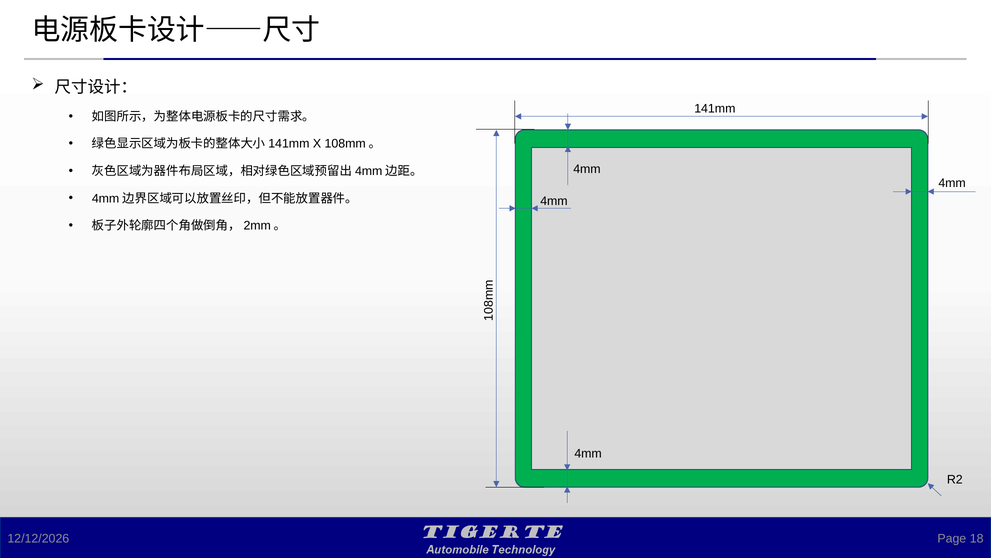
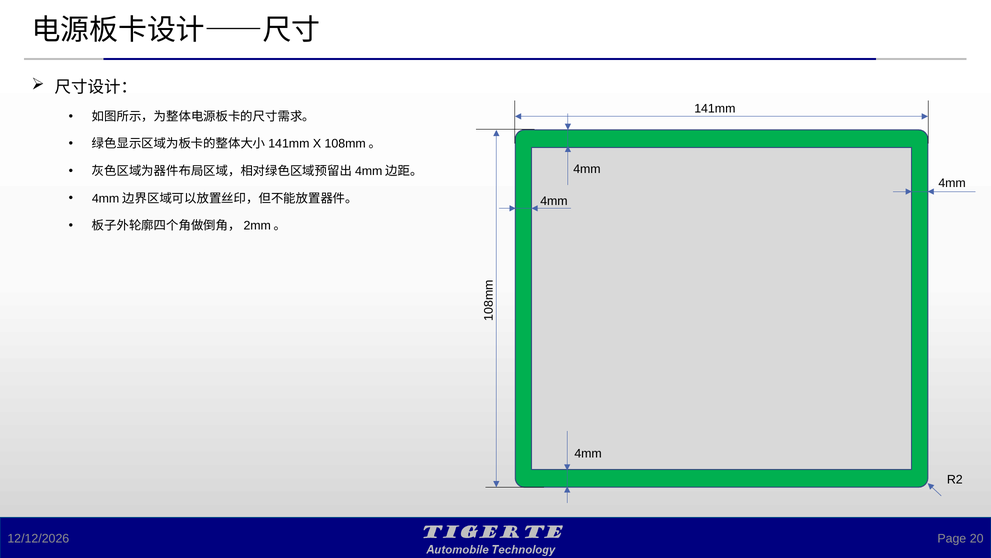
18: 18 -> 20
